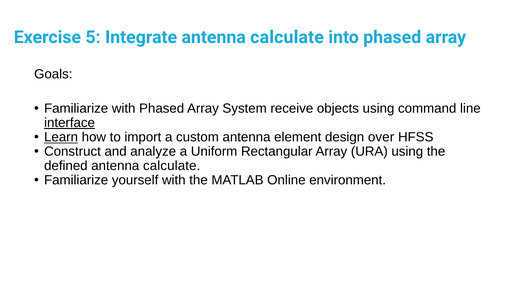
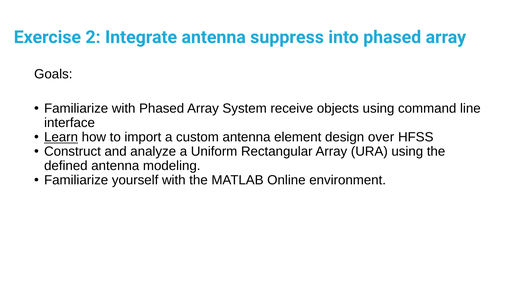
5: 5 -> 2
Integrate antenna calculate: calculate -> suppress
interface underline: present -> none
defined antenna calculate: calculate -> modeling
